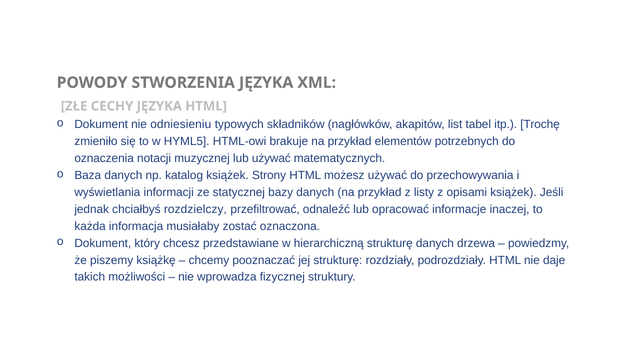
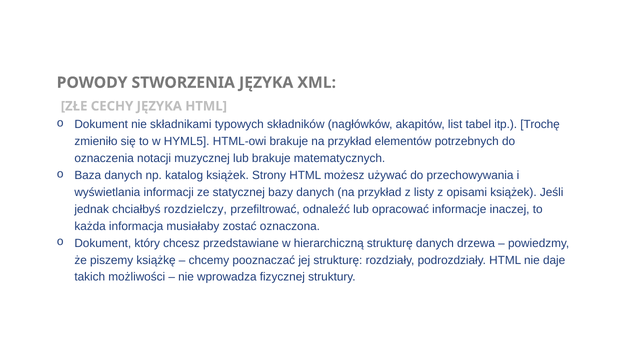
odniesieniu: odniesieniu -> składnikami
lub używać: używać -> brakuje
